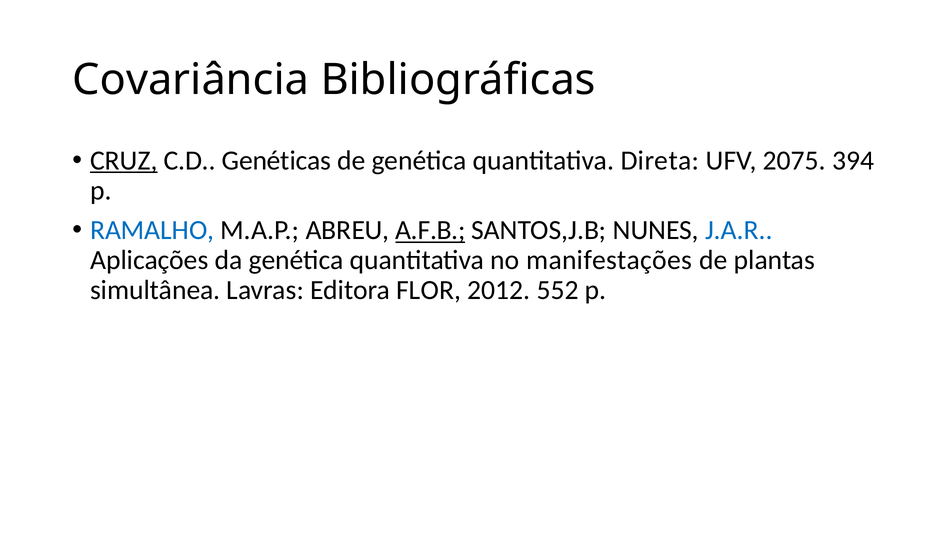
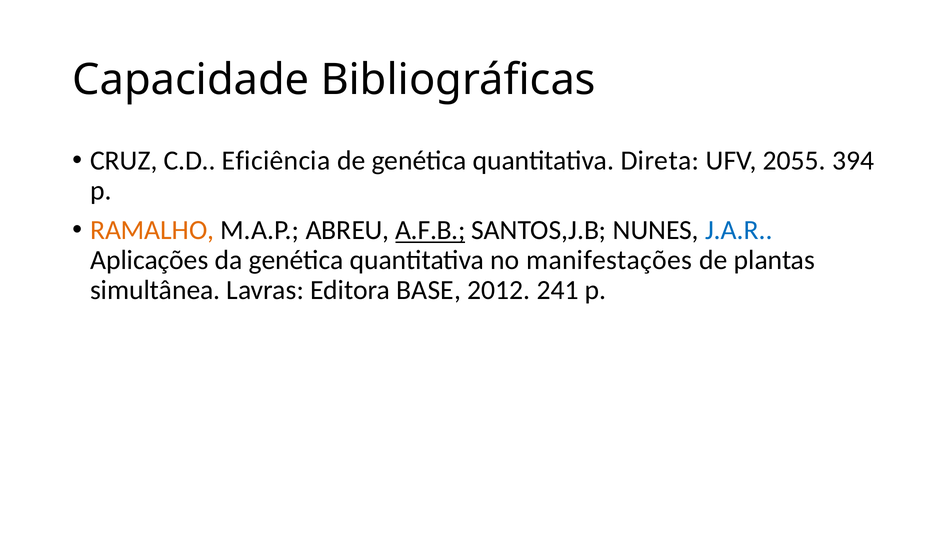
Covariância: Covariância -> Capacidade
CRUZ underline: present -> none
Genéticas: Genéticas -> Eficiência
2075: 2075 -> 2055
RAMALHO colour: blue -> orange
FLOR: FLOR -> BASE
552: 552 -> 241
